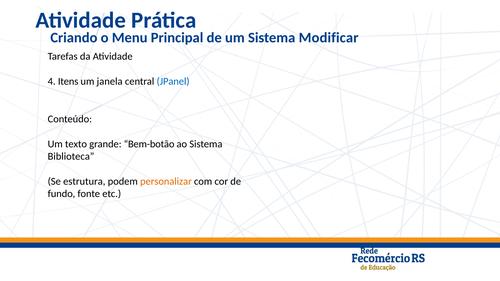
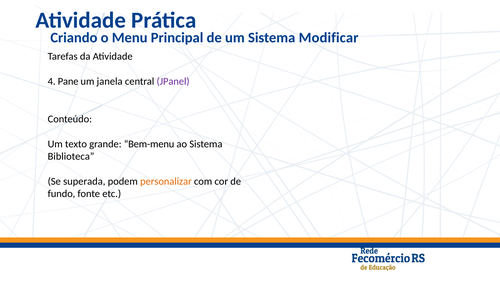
Itens: Itens -> Pane
JPanel colour: blue -> purple
Bem-botão: Bem-botão -> Bem-menu
estrutura: estrutura -> superada
